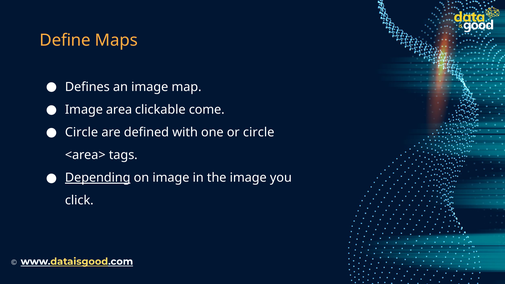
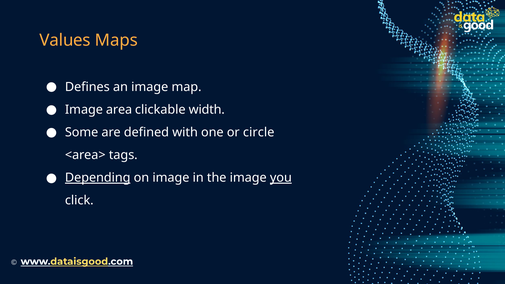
Define: Define -> Values
come: come -> width
Circle at (82, 132): Circle -> Some
you underline: none -> present
